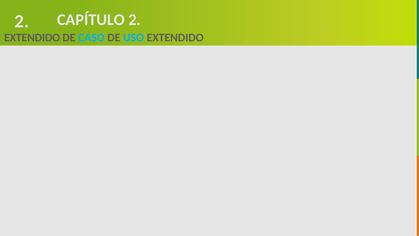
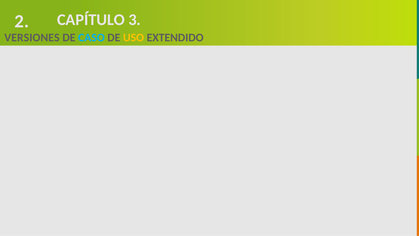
CAPÍTULO 2: 2 -> 3
EXTENDIDO at (32, 38): EXTENDIDO -> VERSIONES
USO colour: light blue -> yellow
